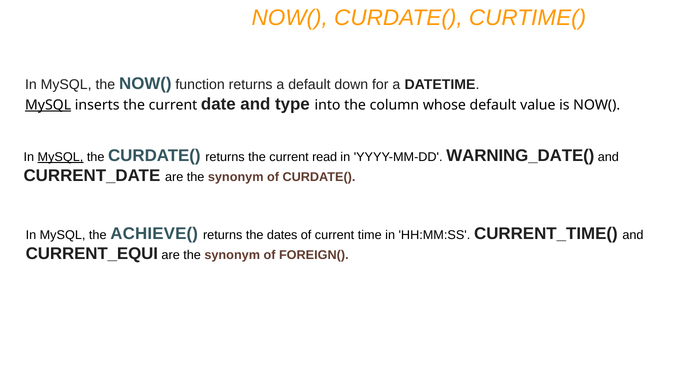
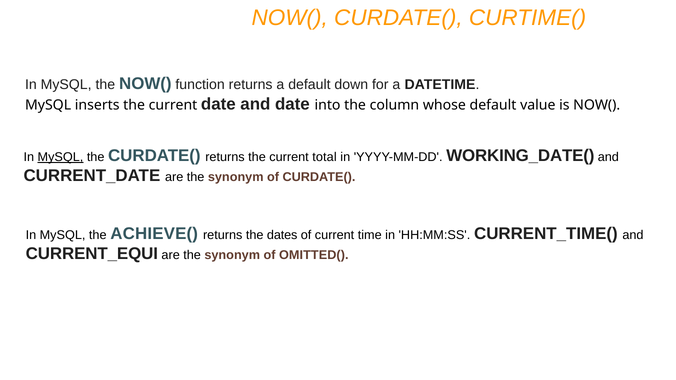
MySQL at (48, 105) underline: present -> none
and type: type -> date
read: read -> total
WARNING_DATE(: WARNING_DATE( -> WORKING_DATE(
FOREIGN(: FOREIGN( -> OMITTED(
